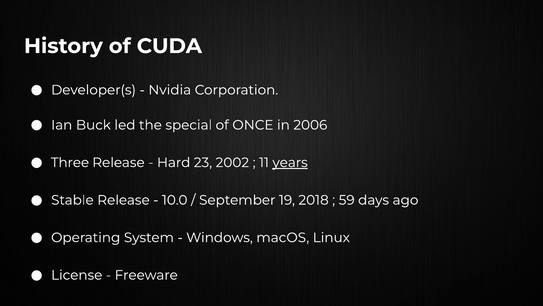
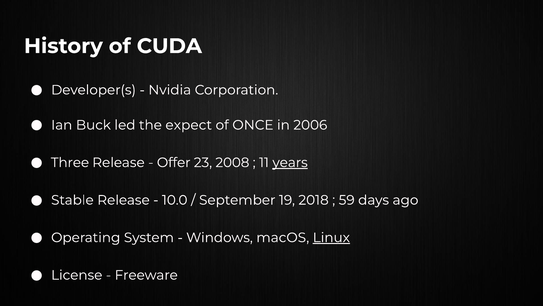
special: special -> expect
Hard: Hard -> Offer
2002: 2002 -> 2008
Linux underline: none -> present
